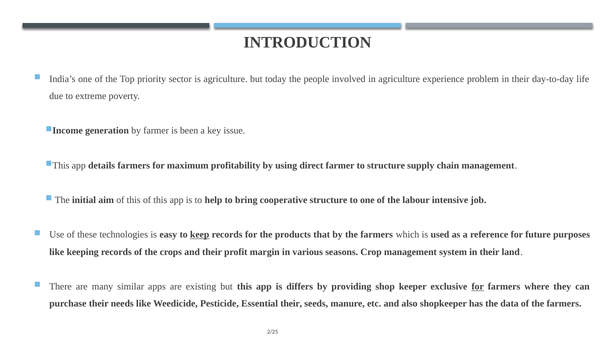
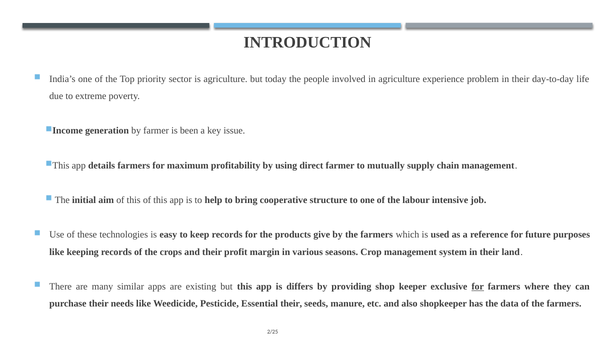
to structure: structure -> mutually
keep underline: present -> none
that: that -> give
